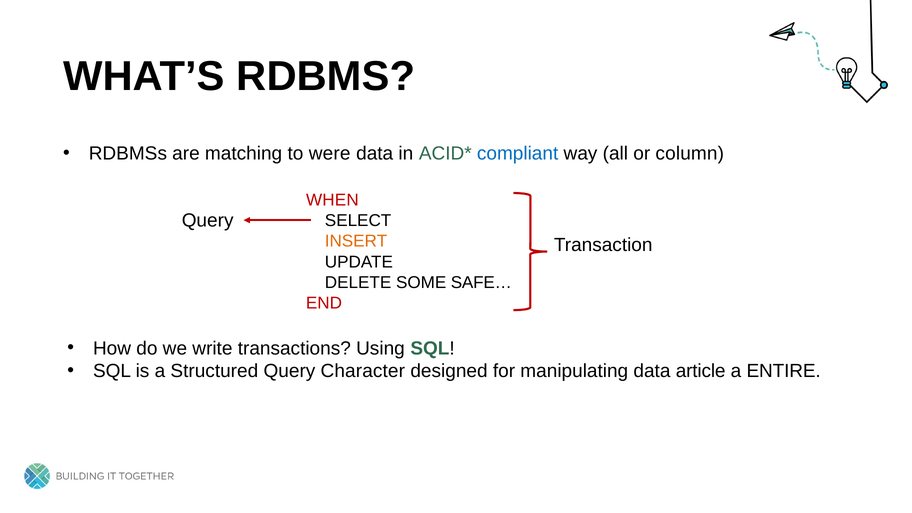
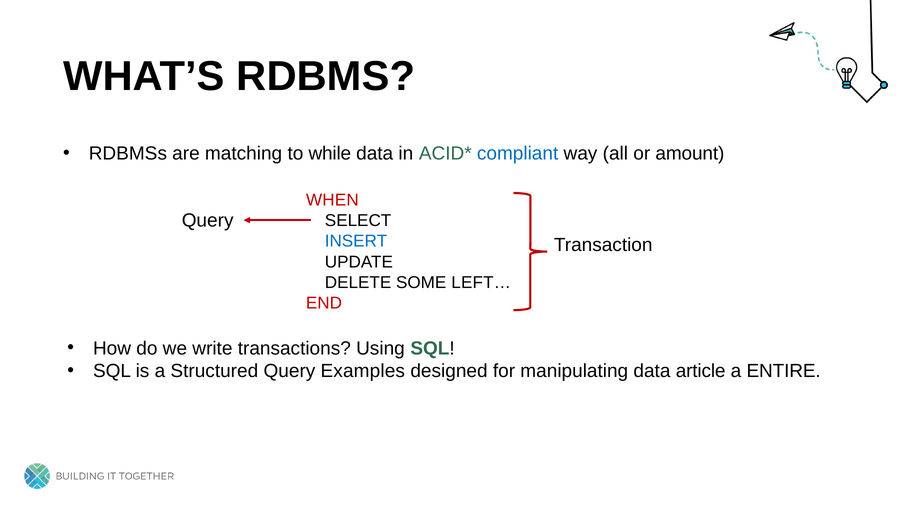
were: were -> while
column: column -> amount
INSERT colour: orange -> blue
SAFE…: SAFE… -> LEFT…
Character: Character -> Examples
